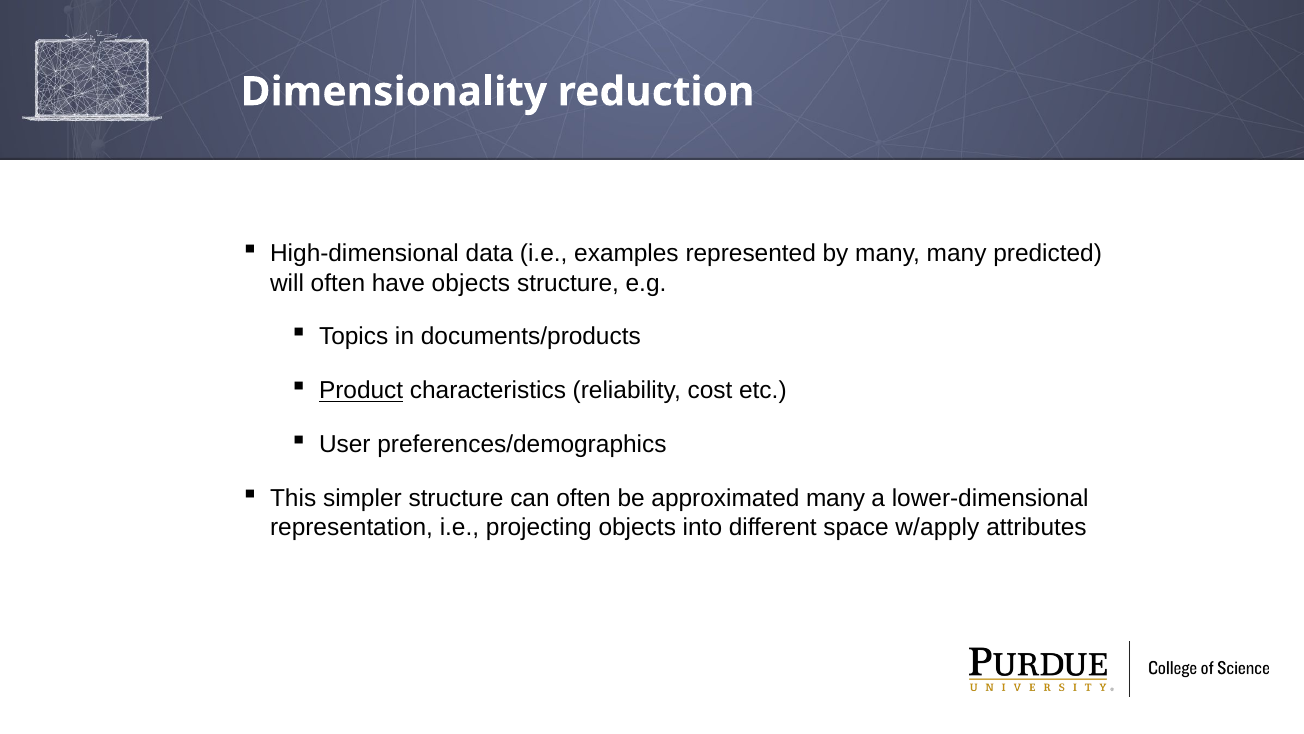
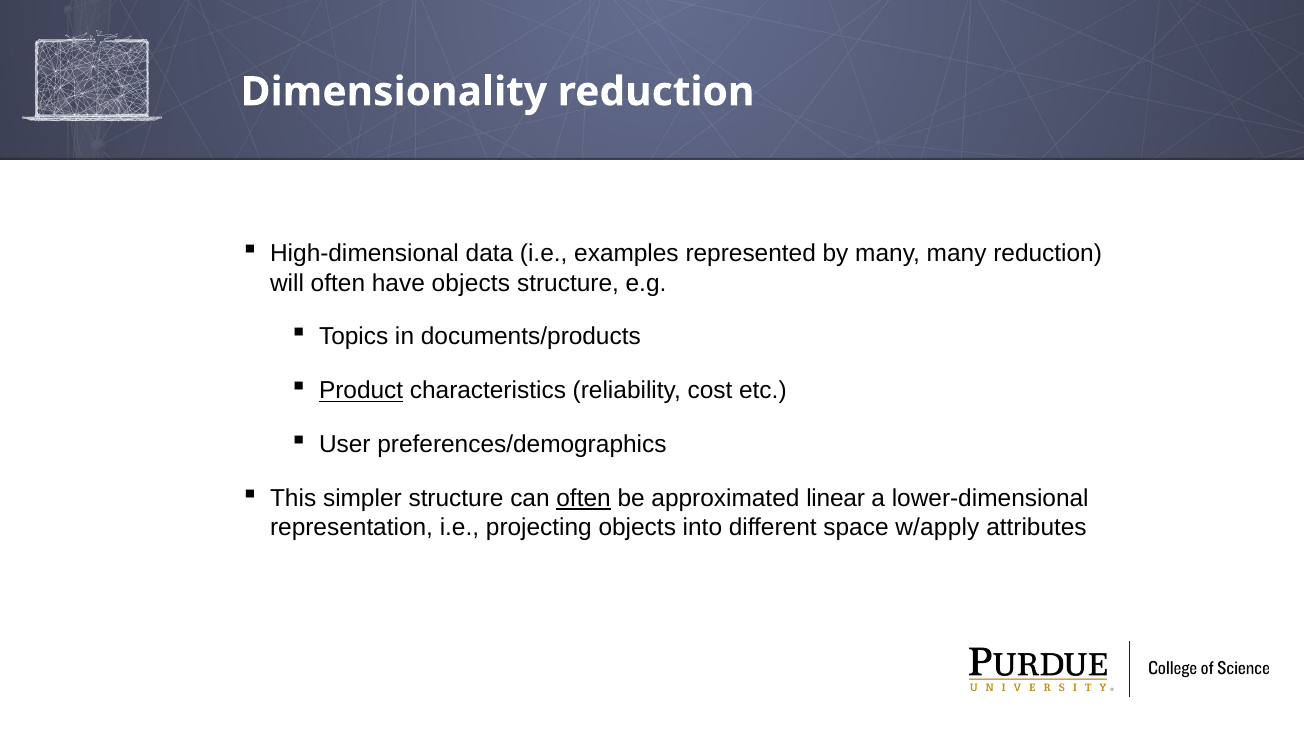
many predicted: predicted -> reduction
often at (584, 498) underline: none -> present
approximated many: many -> linear
